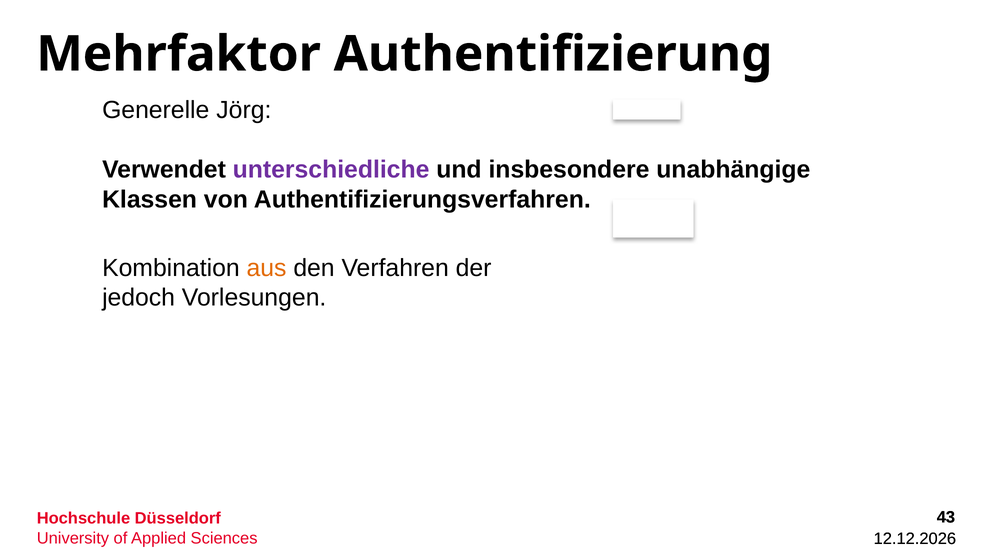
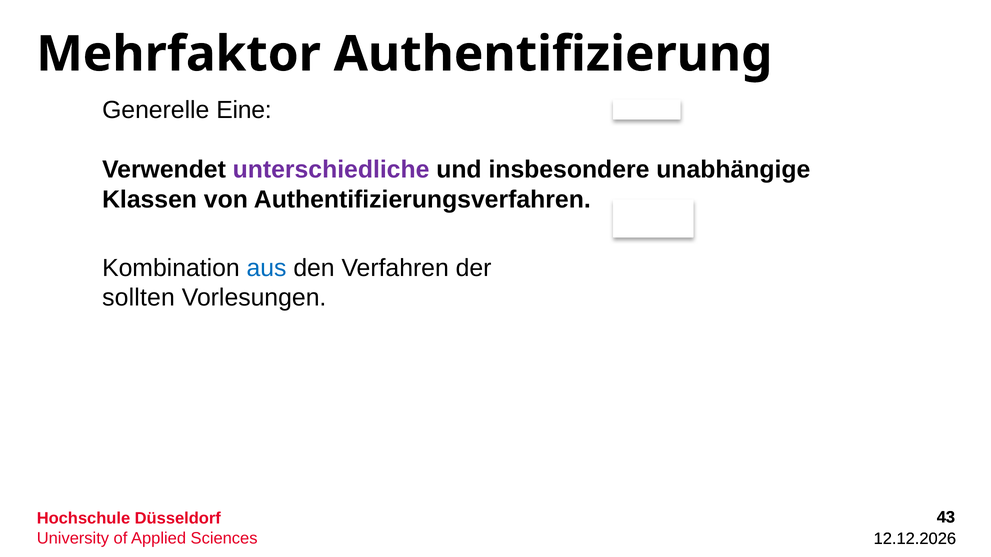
Jörg: Jörg -> Eine
aus colour: orange -> blue
jedoch: jedoch -> sollten
